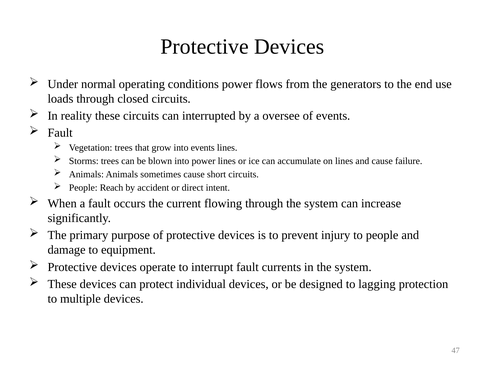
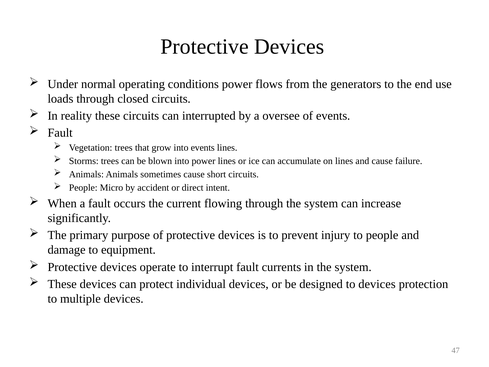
Reach: Reach -> Micro
to lagging: lagging -> devices
